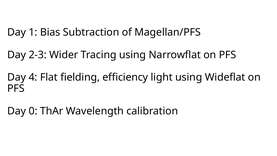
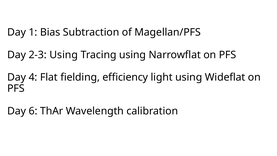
2-3 Wider: Wider -> Using
0: 0 -> 6
